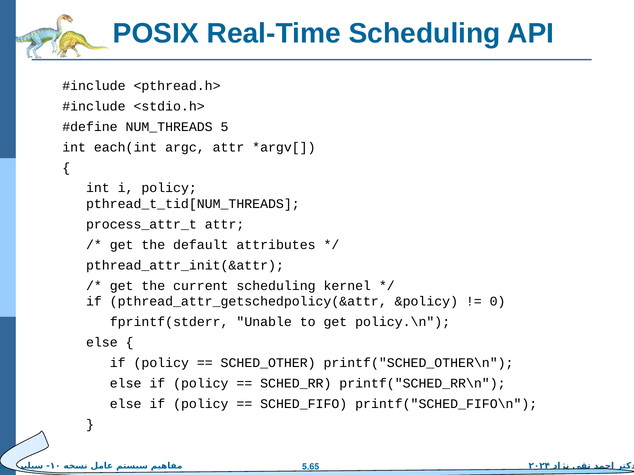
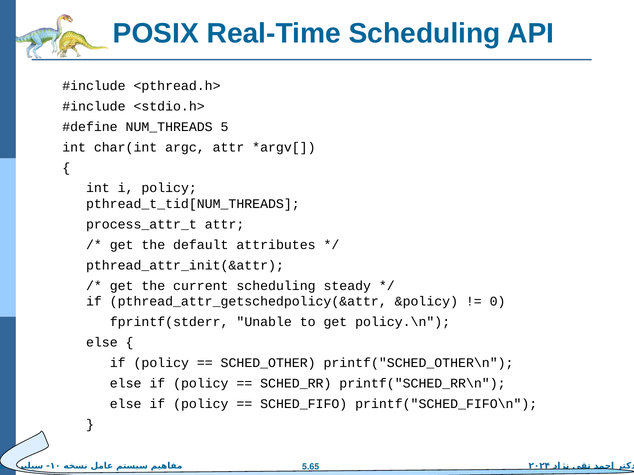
each(int: each(int -> char(int
kernel: kernel -> steady
